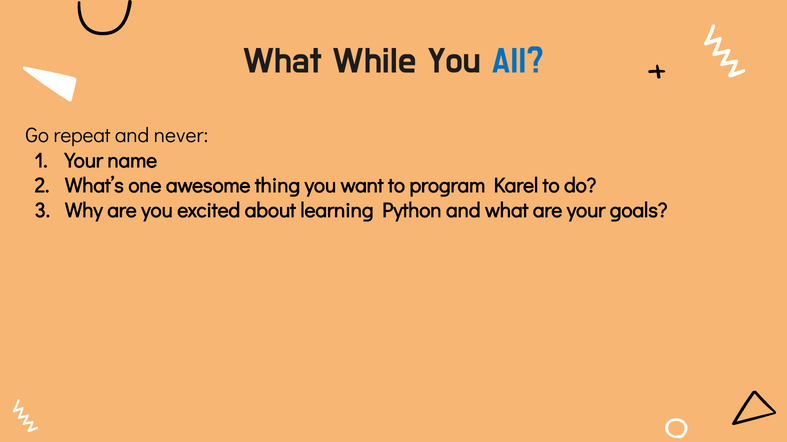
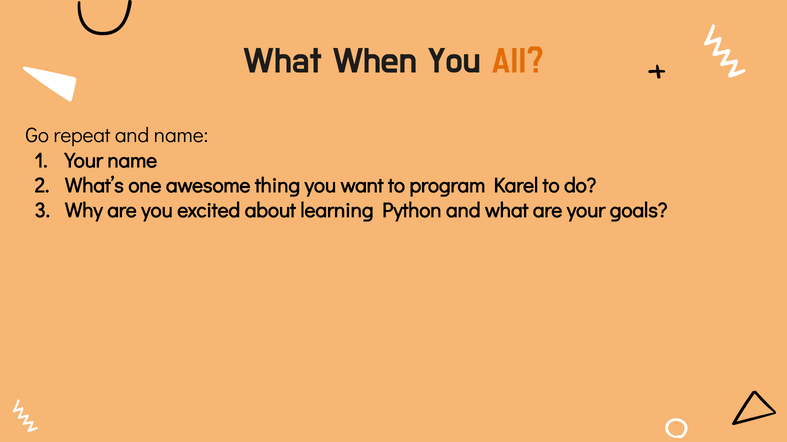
While: While -> When
All colour: blue -> orange
and never: never -> name
